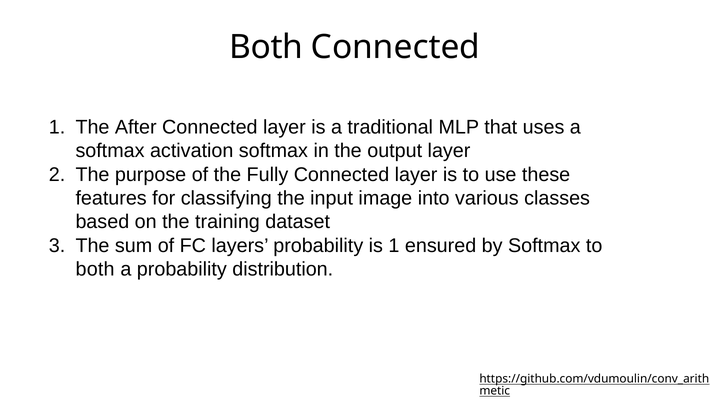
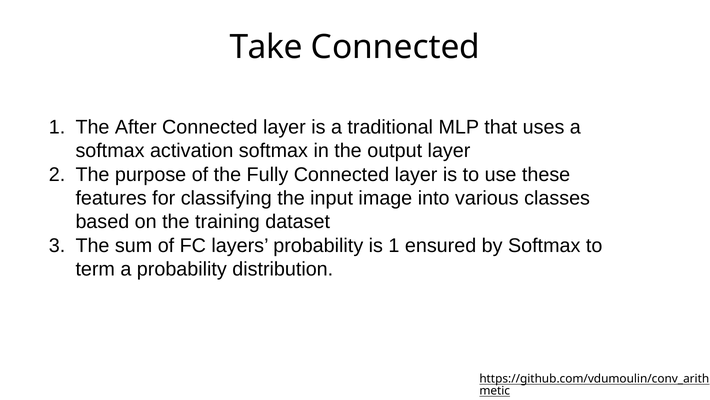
Both at (266, 47): Both -> Take
both at (95, 269): both -> term
